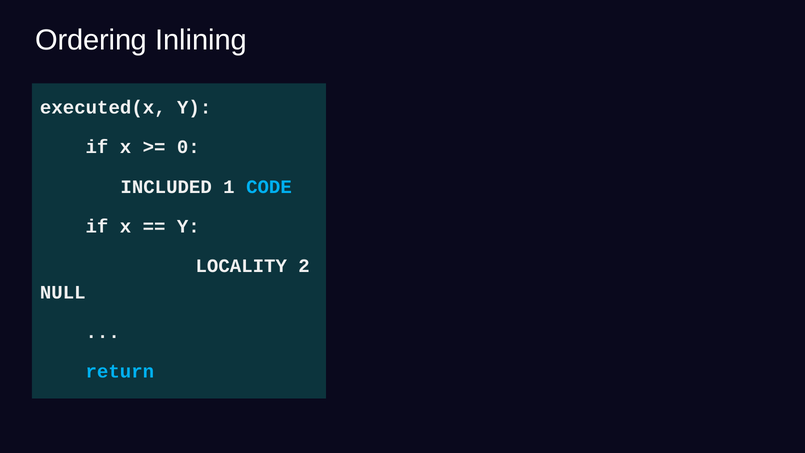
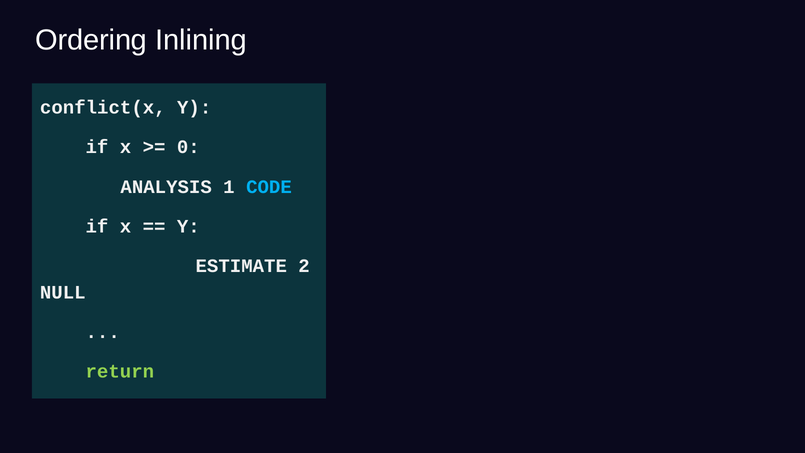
executed(x: executed(x -> conflict(x
INCLUDED: INCLUDED -> ANALYSIS
LOCALITY: LOCALITY -> ESTIMATE
return colour: light blue -> light green
